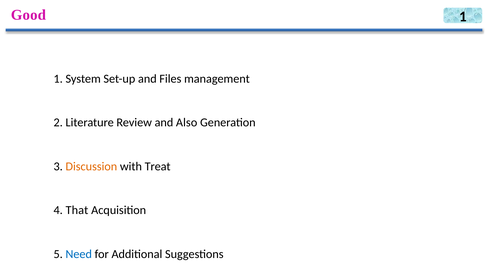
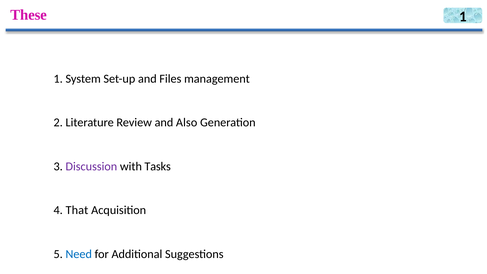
Good: Good -> These
Discussion colour: orange -> purple
Treat: Treat -> Tasks
